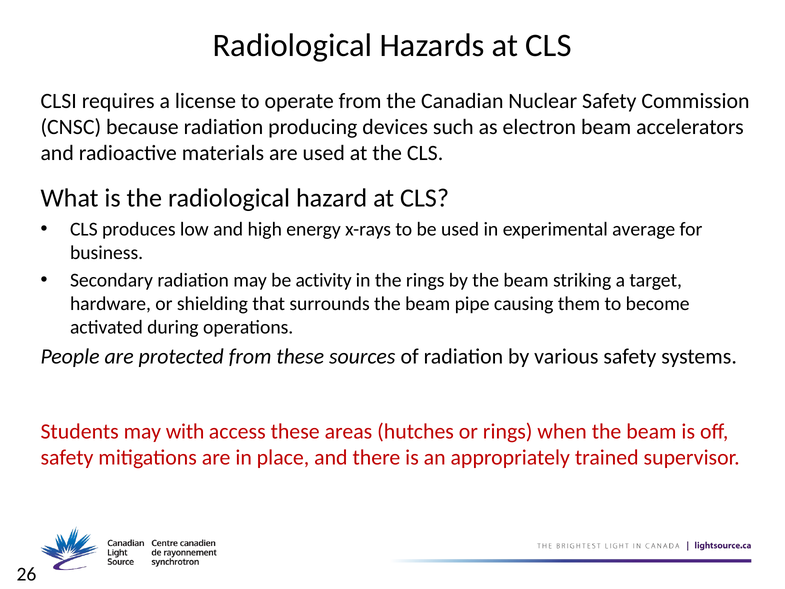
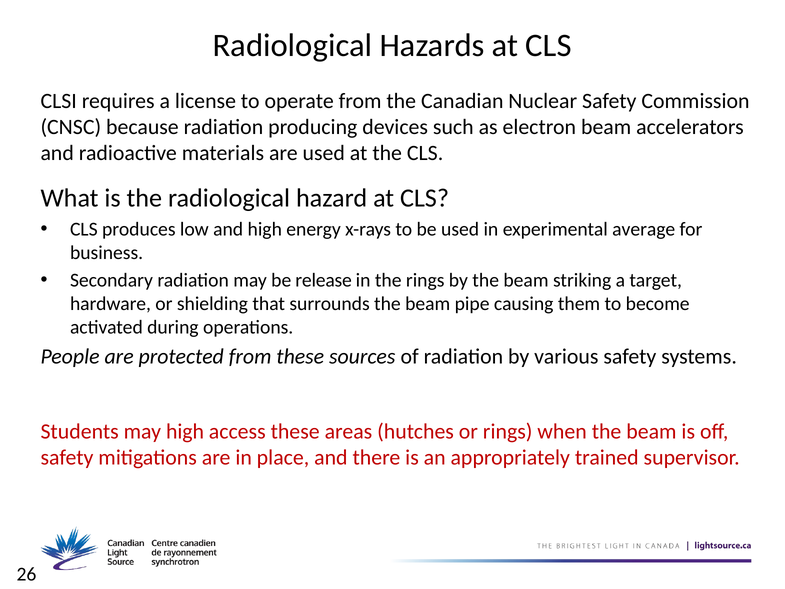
activity: activity -> release
may with: with -> high
